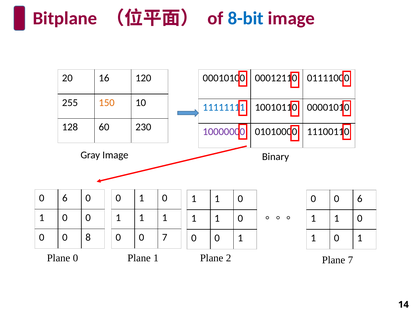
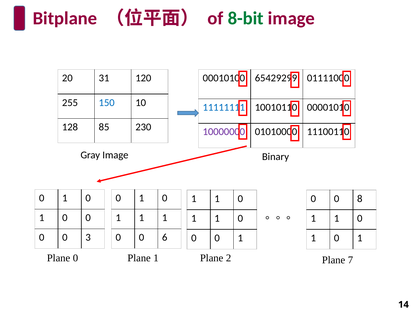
8-bit colour: blue -> green
16: 16 -> 31
00012110: 00012110 -> 65429299
150 colour: orange -> blue
60: 60 -> 85
6 at (65, 198): 6 -> 1
0 0 6: 6 -> 8
8: 8 -> 3
0 7: 7 -> 6
